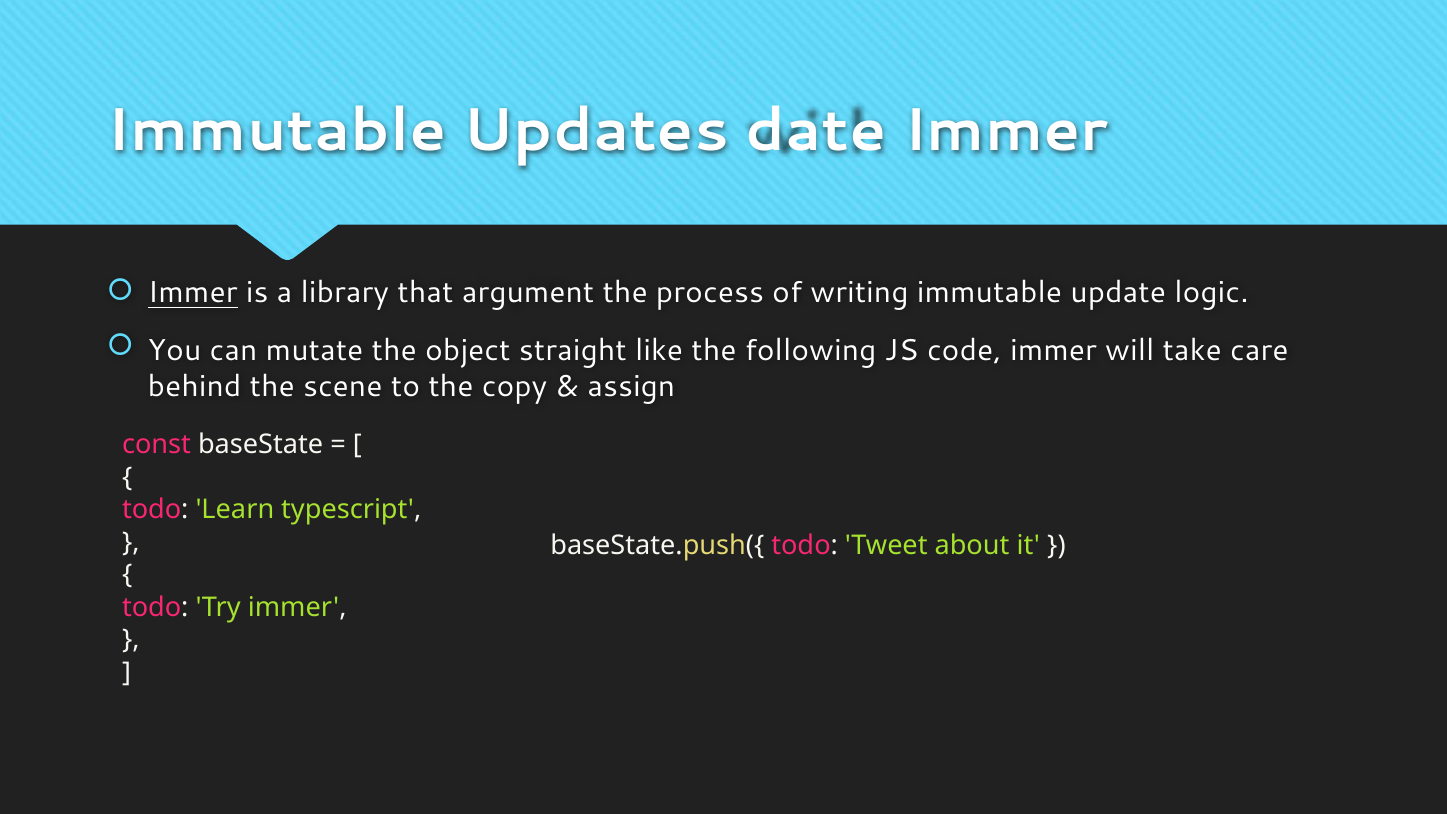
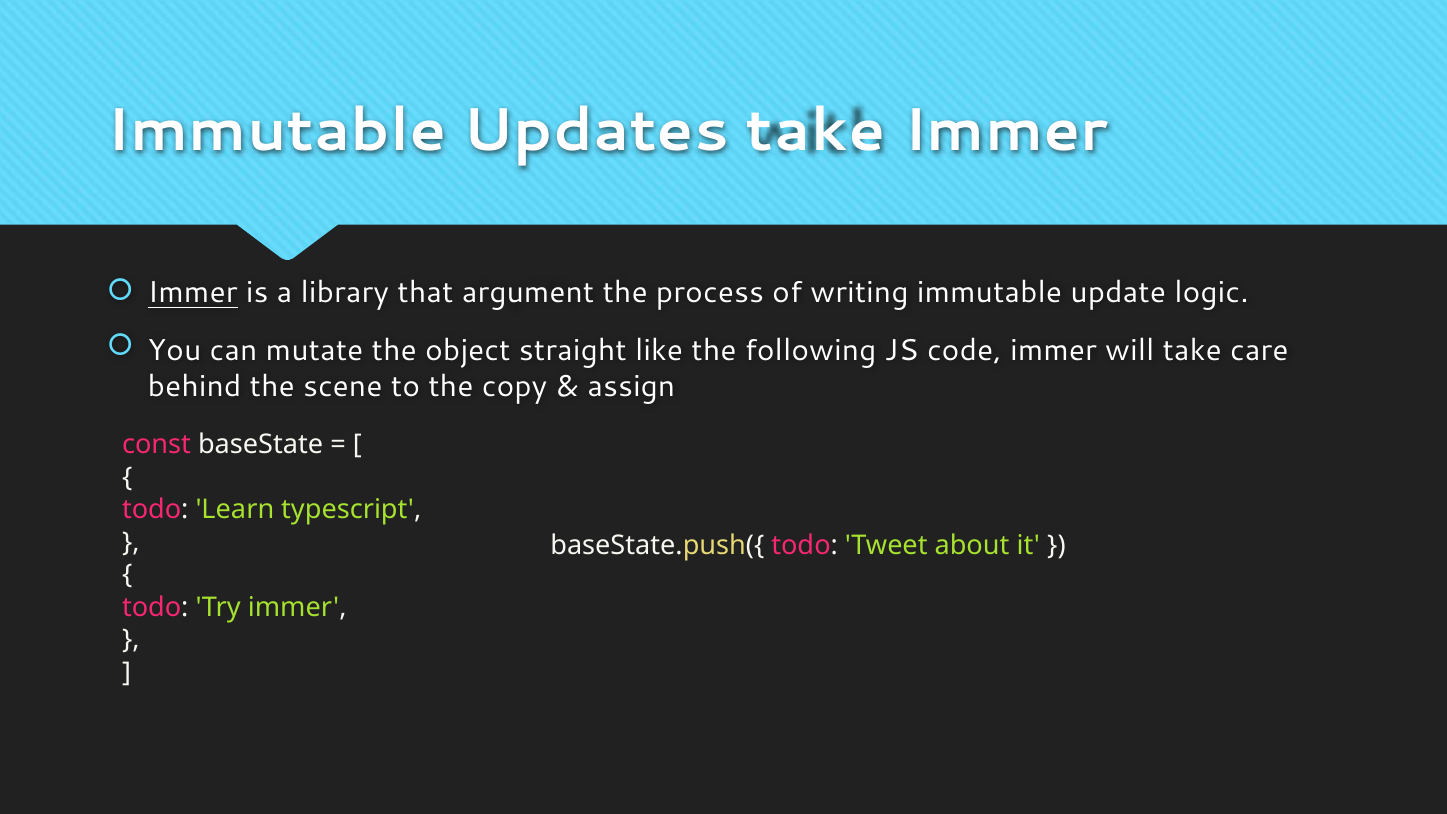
Updates date: date -> take
